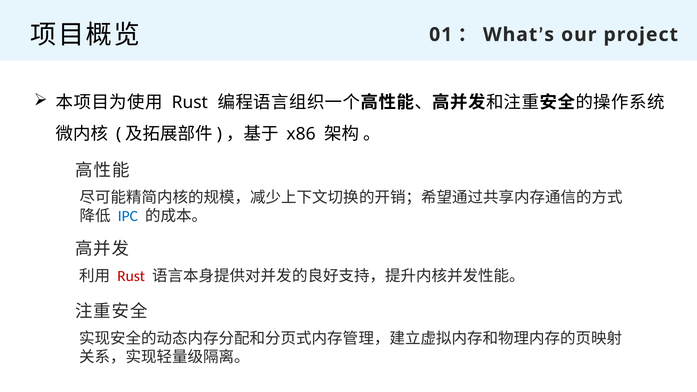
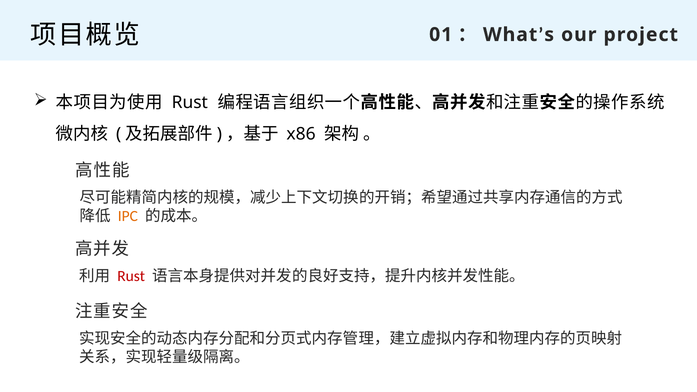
IPC colour: blue -> orange
